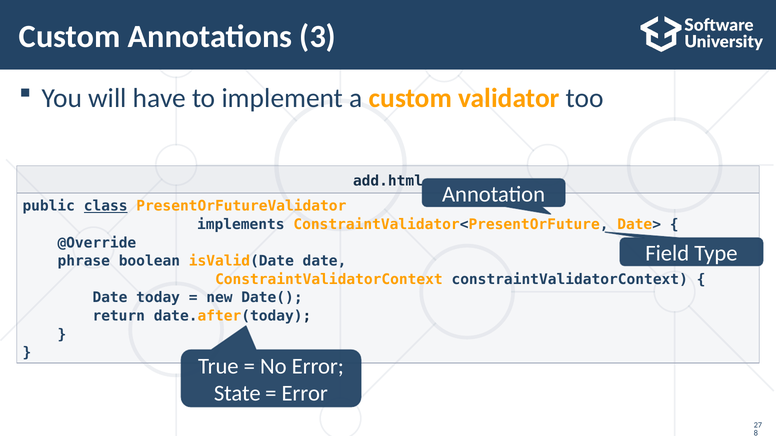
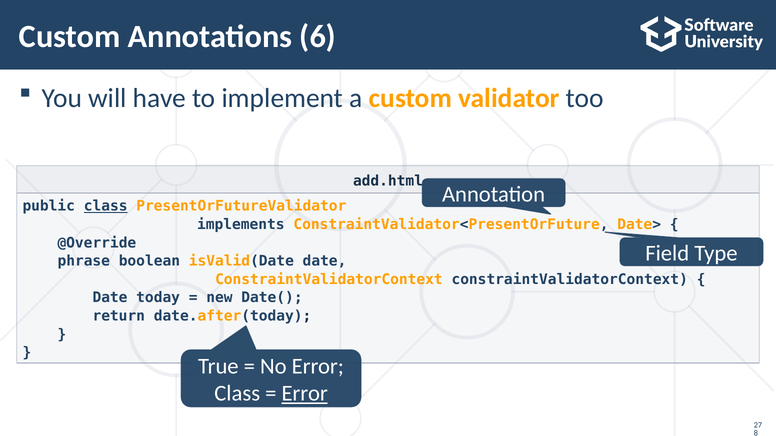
3: 3 -> 6
State at (237, 394): State -> Class
Error at (305, 394) underline: none -> present
